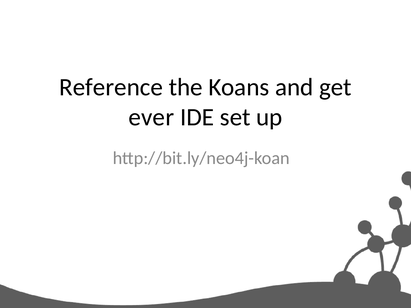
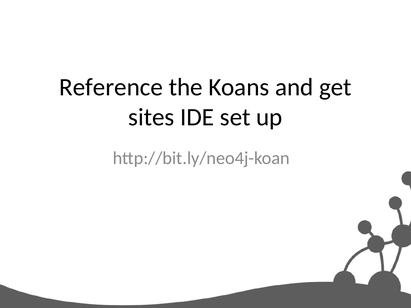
ever: ever -> sites
